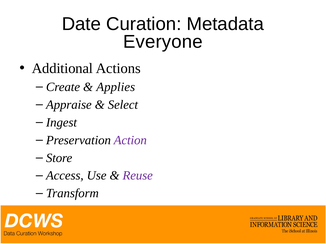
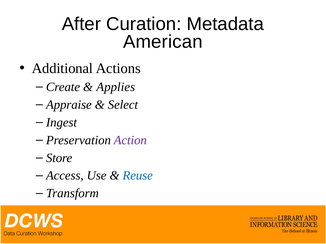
Date: Date -> After
Everyone: Everyone -> American
Reuse colour: purple -> blue
